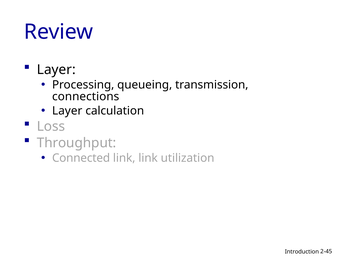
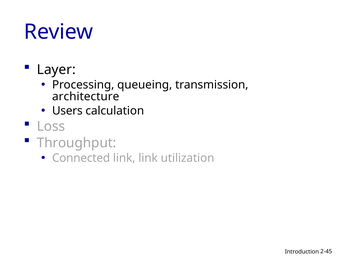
connections: connections -> architecture
Layer at (67, 111): Layer -> Users
